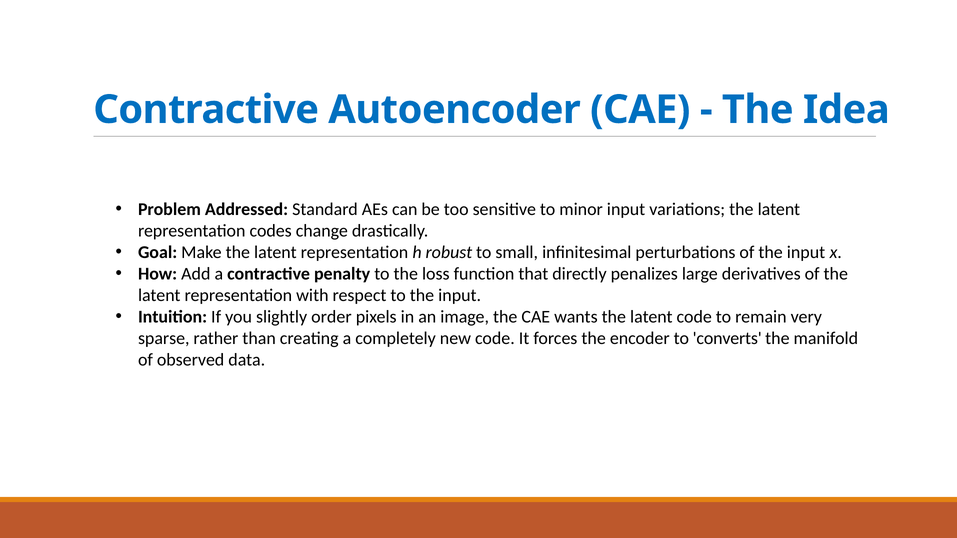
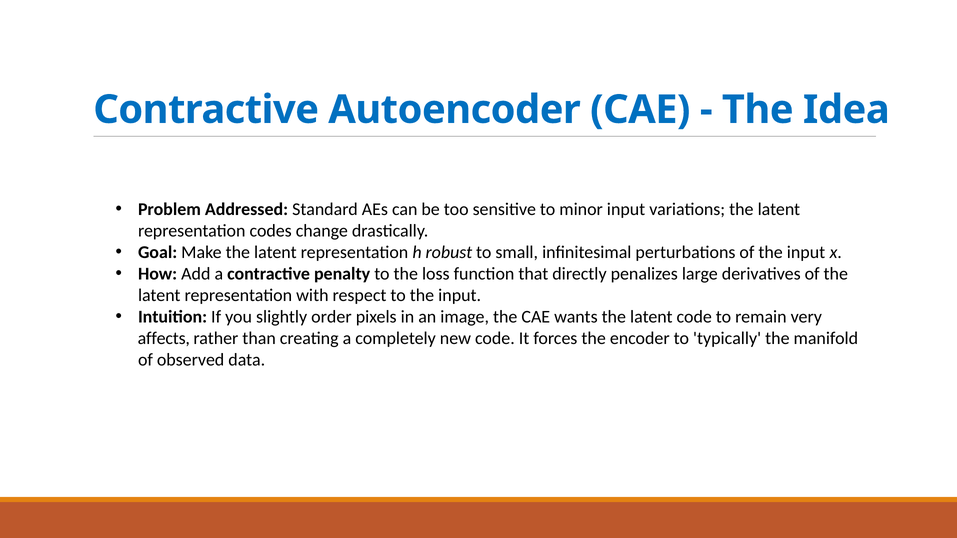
sparse: sparse -> affects
converts: converts -> typically
